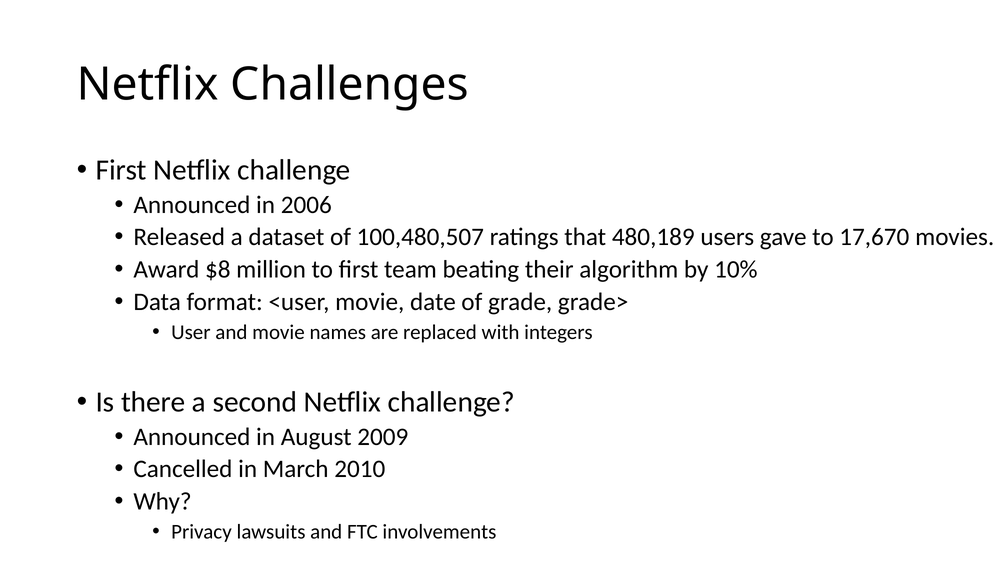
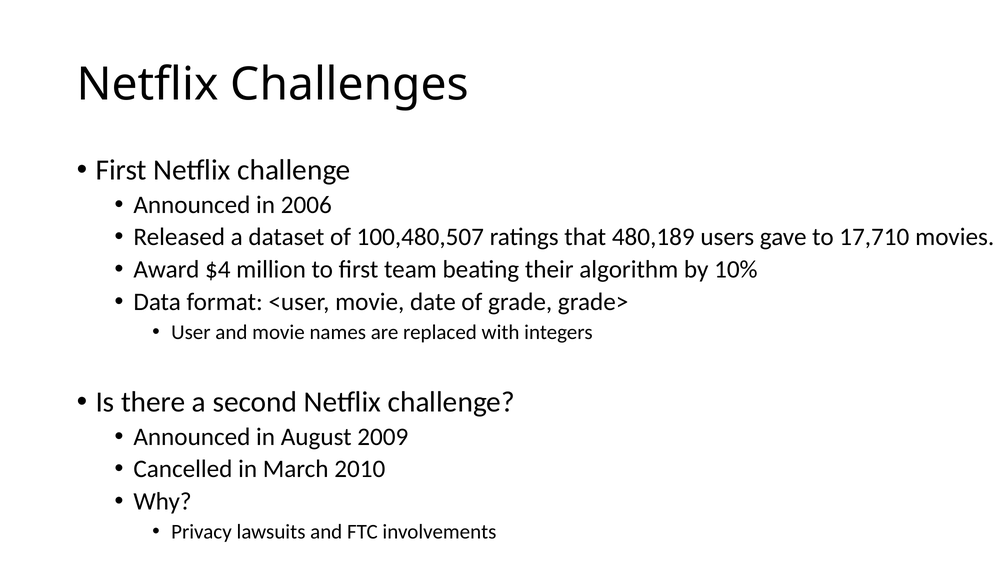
17,670: 17,670 -> 17,710
$8: $8 -> $4
